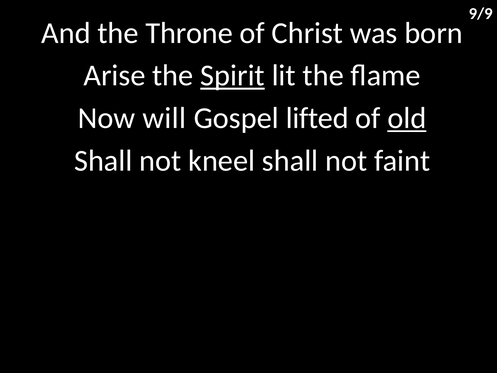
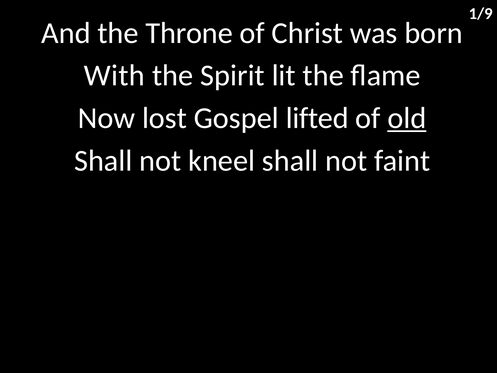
9/9: 9/9 -> 1/9
Arise: Arise -> With
Spirit underline: present -> none
will: will -> lost
